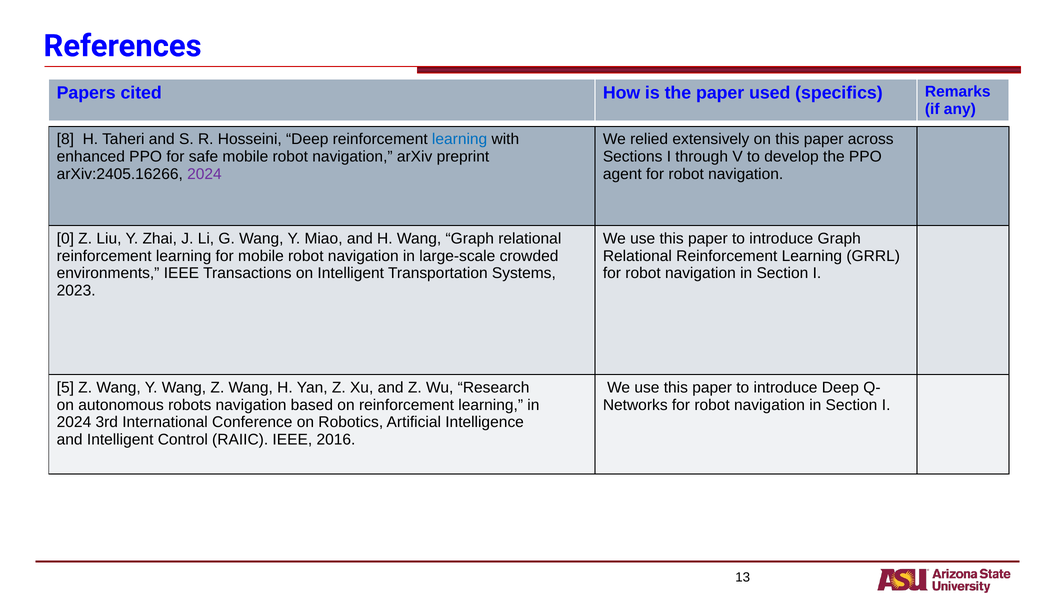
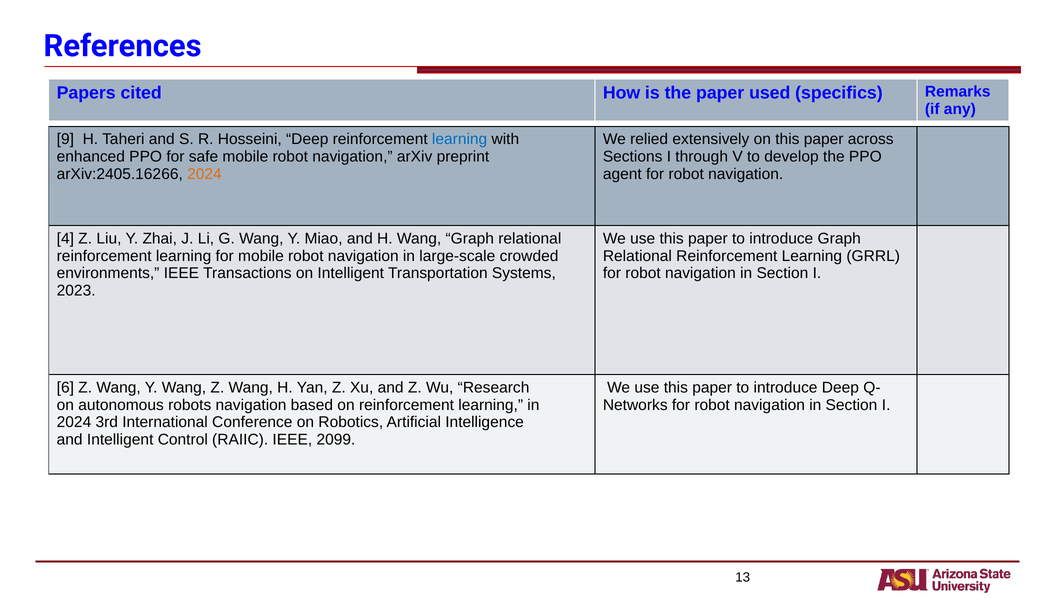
8: 8 -> 9
2024 at (204, 174) colour: purple -> orange
0: 0 -> 4
5: 5 -> 6
2016: 2016 -> 2099
